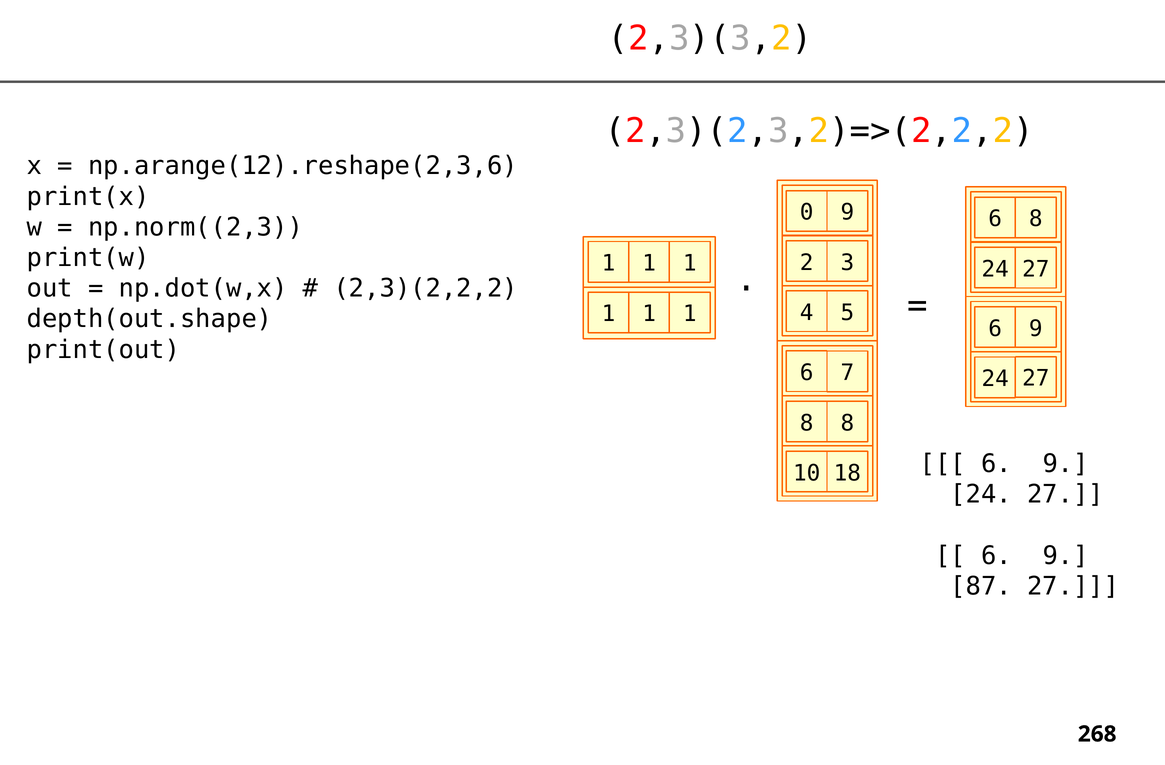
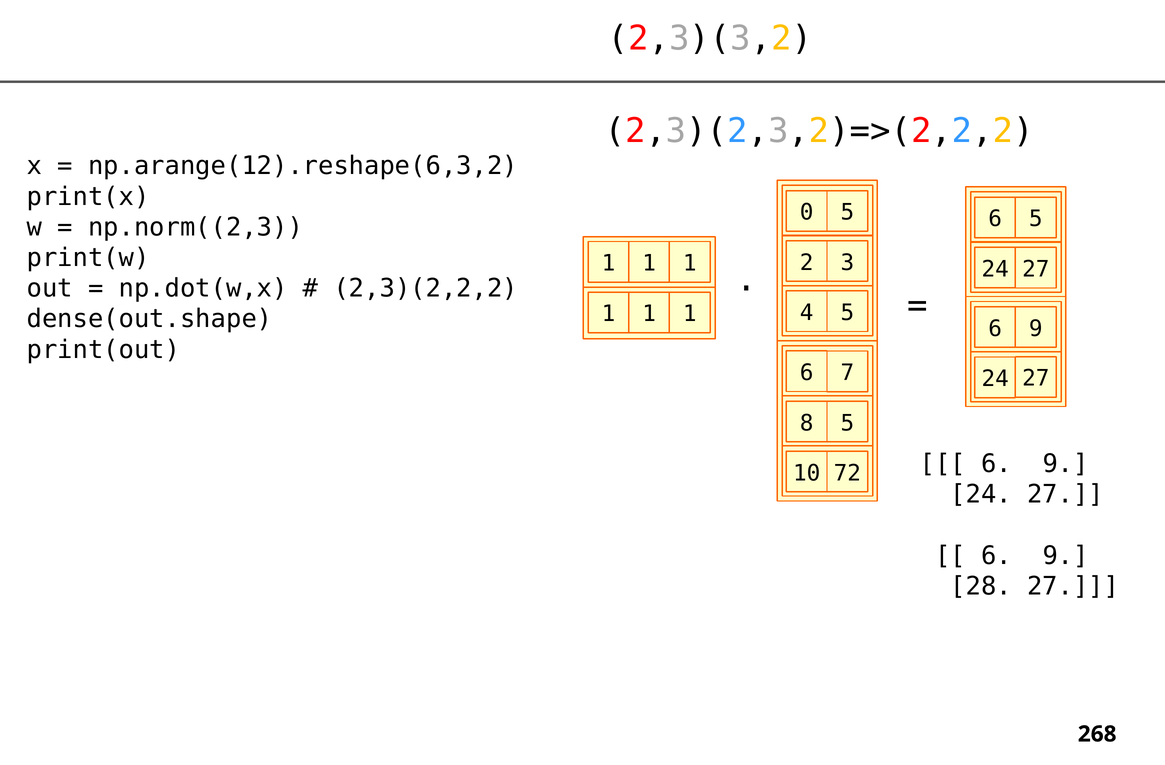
np.arange(12).reshape(2,3,6: np.arange(12).reshape(2,3,6 -> np.arange(12).reshape(6,3,2
0 9: 9 -> 5
6 8: 8 -> 5
depth(out.shape: depth(out.shape -> dense(out.shape
8 8: 8 -> 5
18: 18 -> 72
87: 87 -> 28
